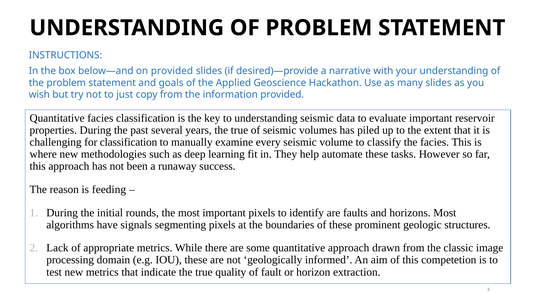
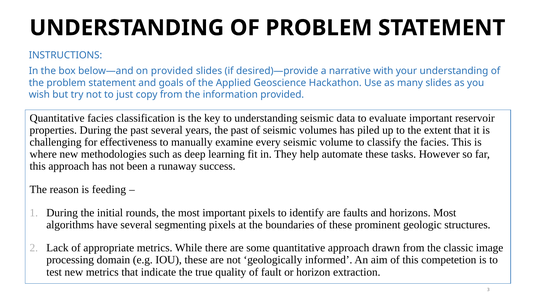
years the true: true -> past
for classification: classification -> effectiveness
have signals: signals -> several
